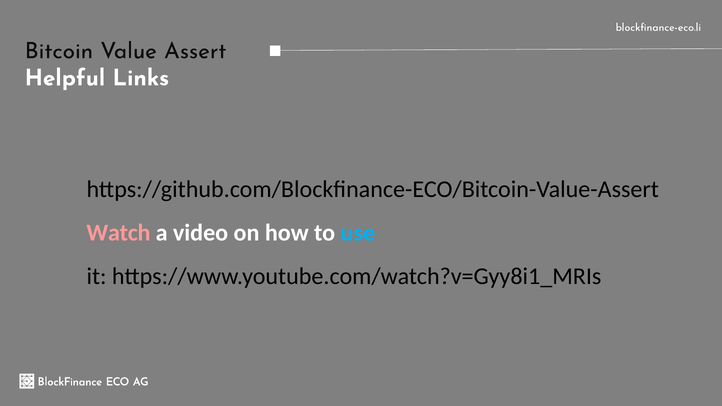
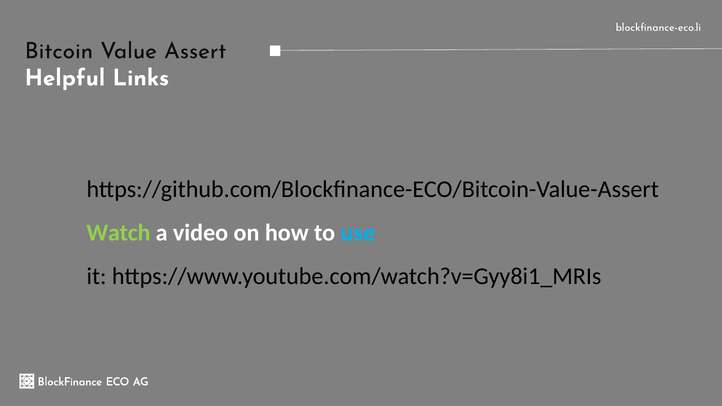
Watch colour: pink -> light green
